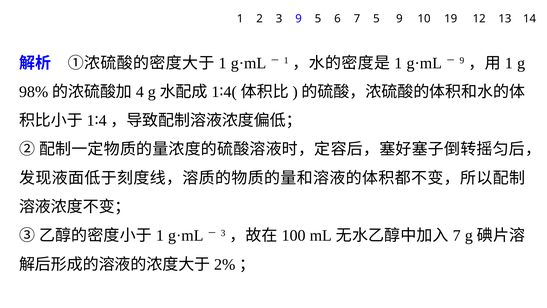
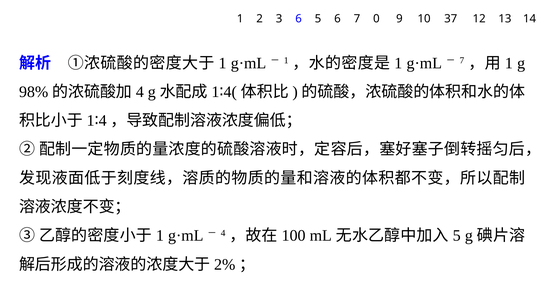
3 9: 9 -> 6
7 5: 5 -> 0
19: 19 -> 37
9 at (462, 61): 9 -> 7
3 at (223, 233): 3 -> 4
7 at (457, 236): 7 -> 5
